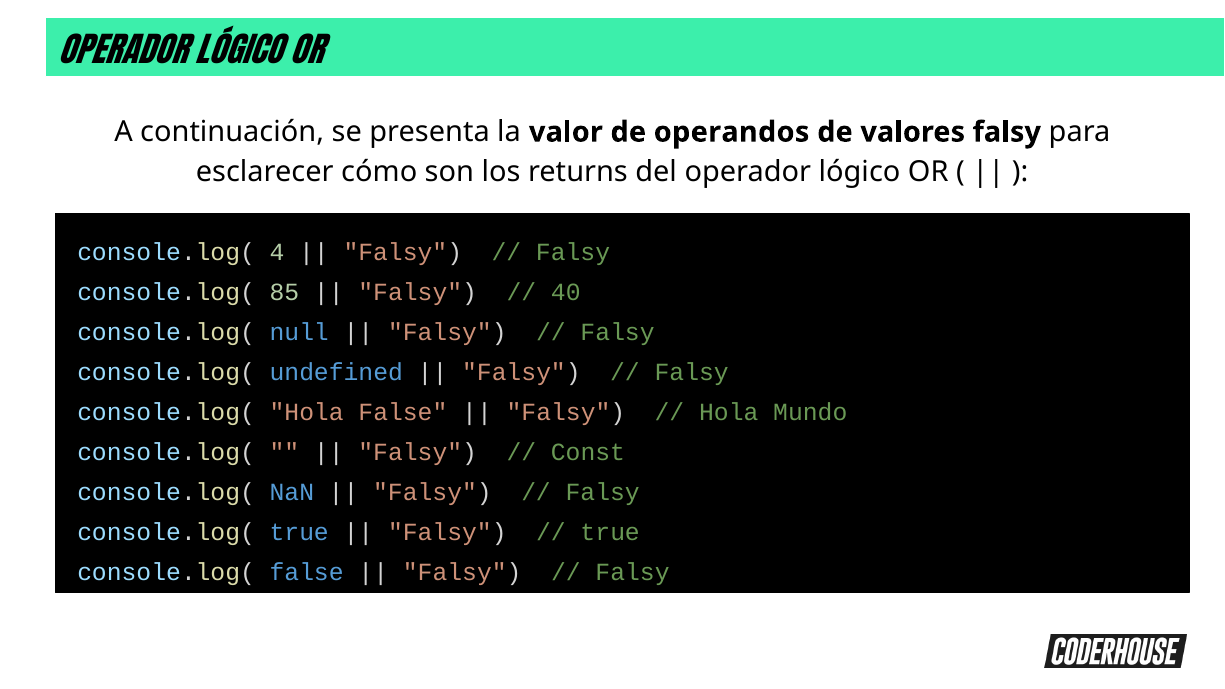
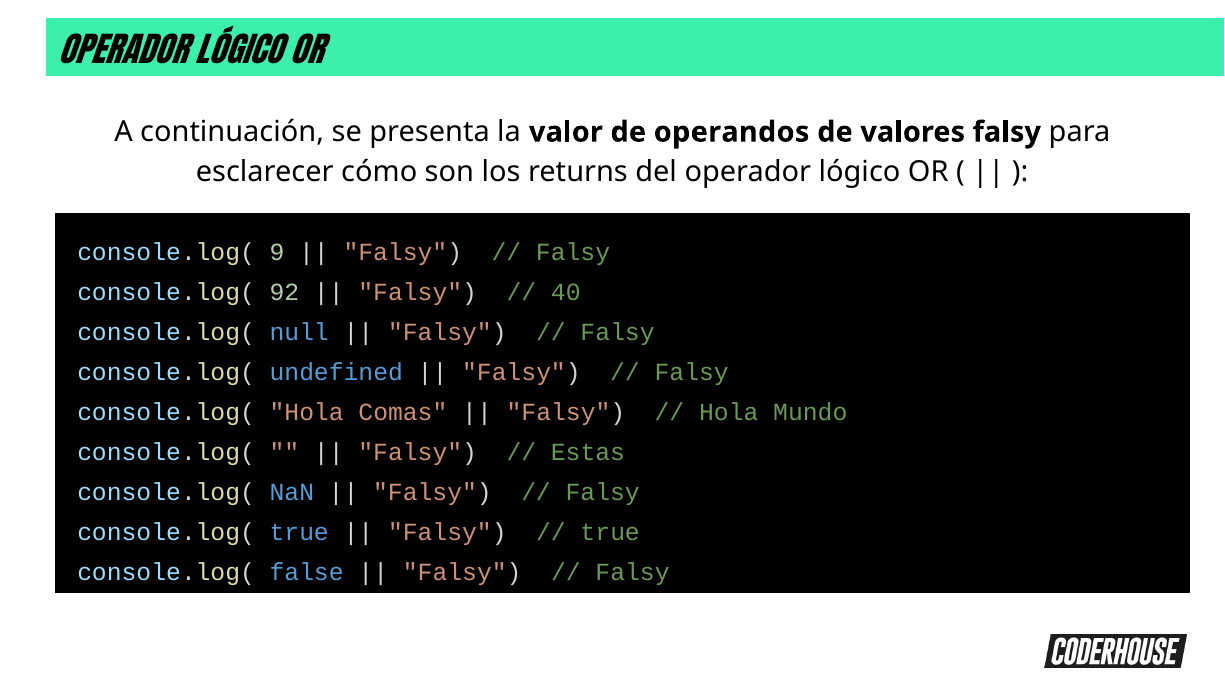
4: 4 -> 9
85: 85 -> 92
Hola False: False -> Comas
Const: Const -> Estas
